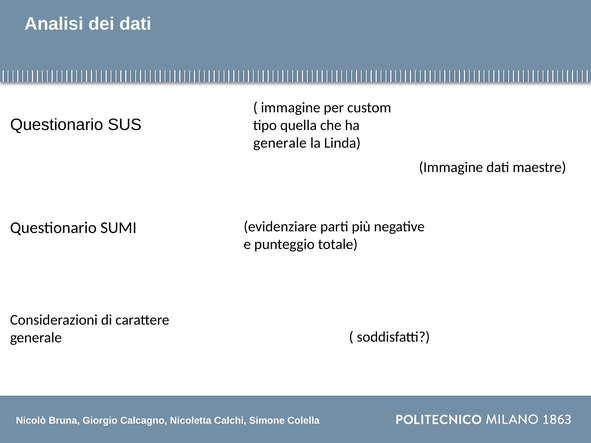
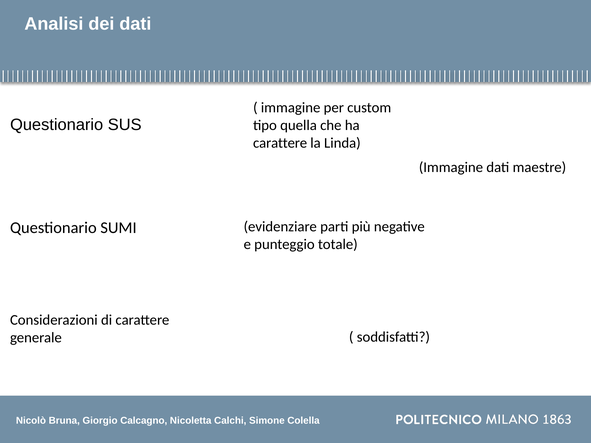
generale at (280, 143): generale -> carattere
